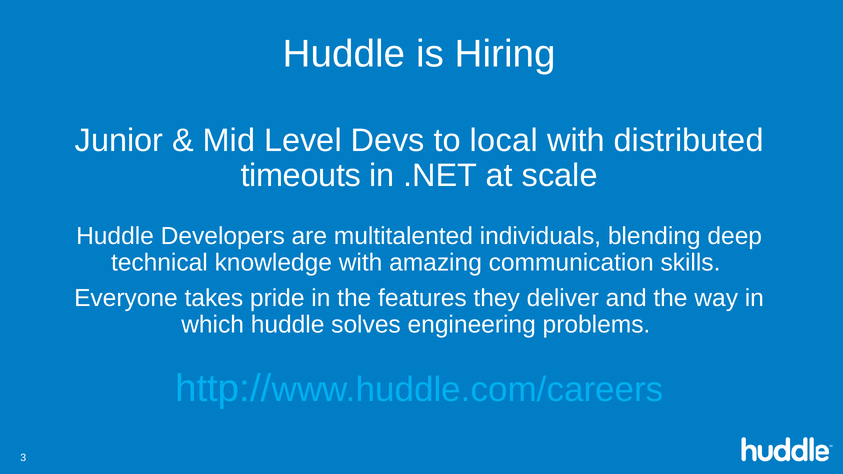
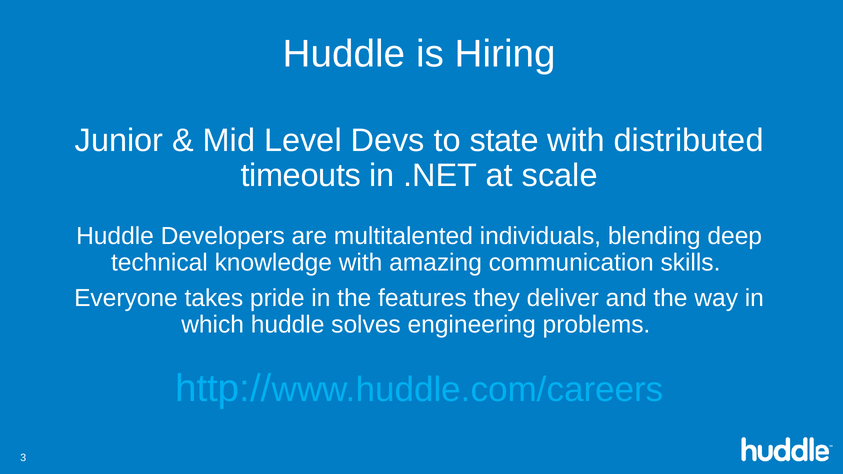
local: local -> state
